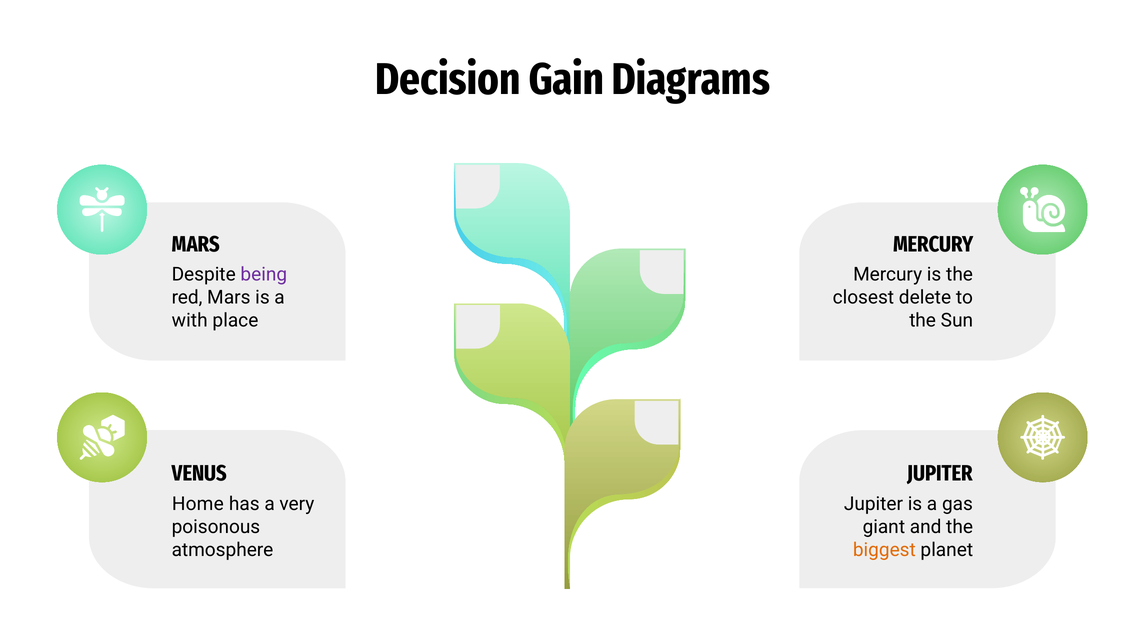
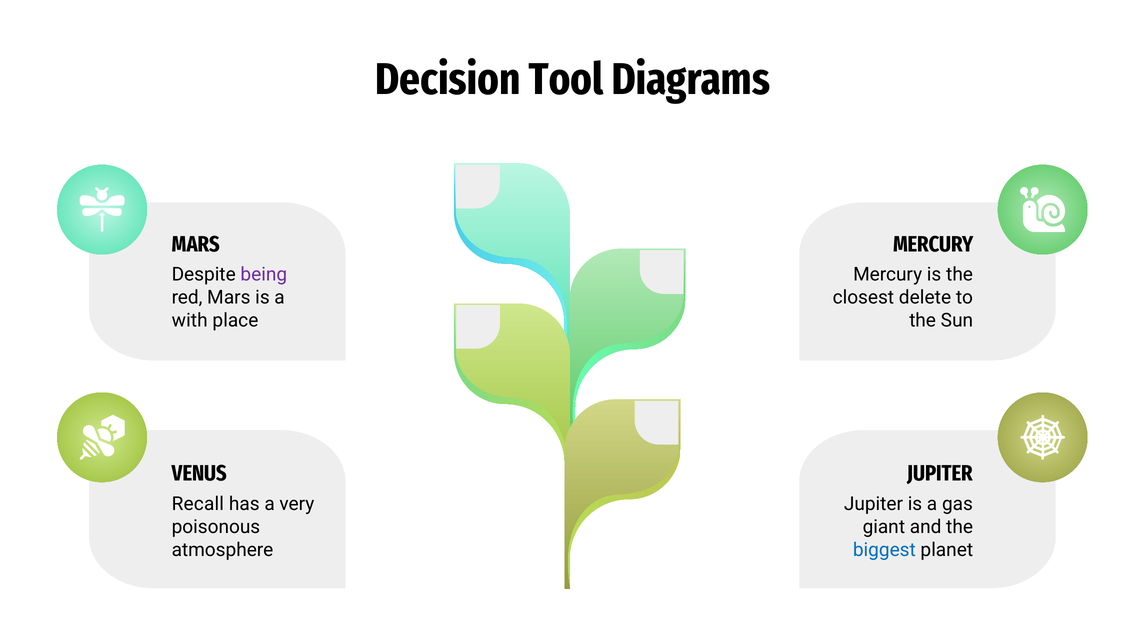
Gain: Gain -> Tool
Home: Home -> Recall
biggest colour: orange -> blue
